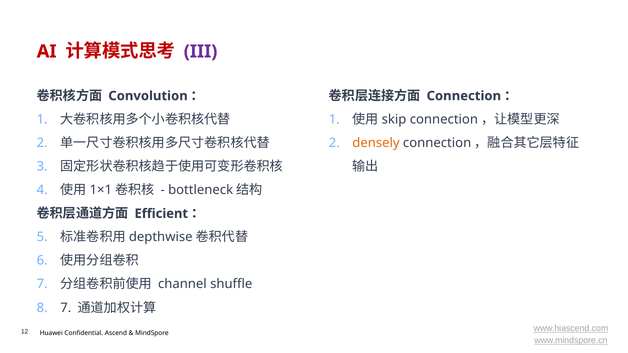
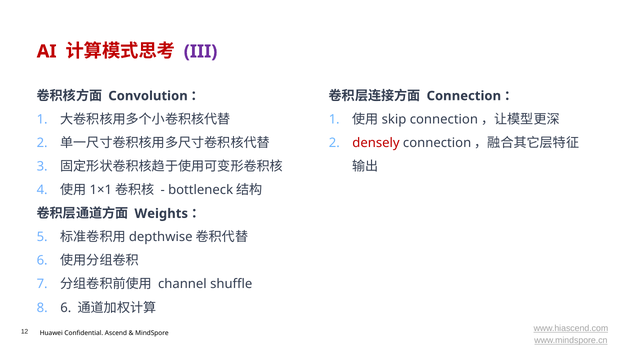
densely colour: orange -> red
Efficient: Efficient -> Weights
7 at (66, 308): 7 -> 6
